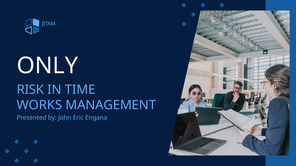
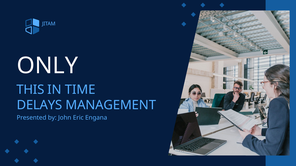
RISK: RISK -> THIS
WORKS: WORKS -> DELAYS
